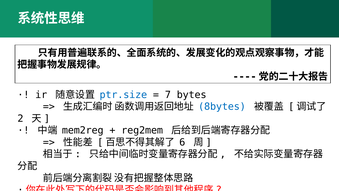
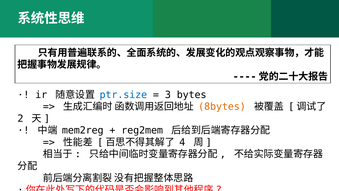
7: 7 -> 3
8bytes colour: blue -> orange
6: 6 -> 4
